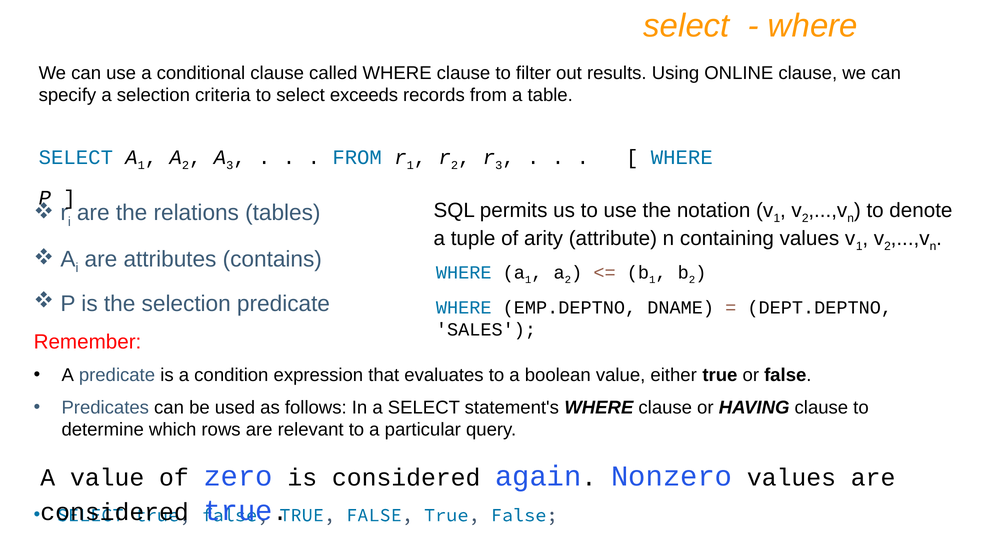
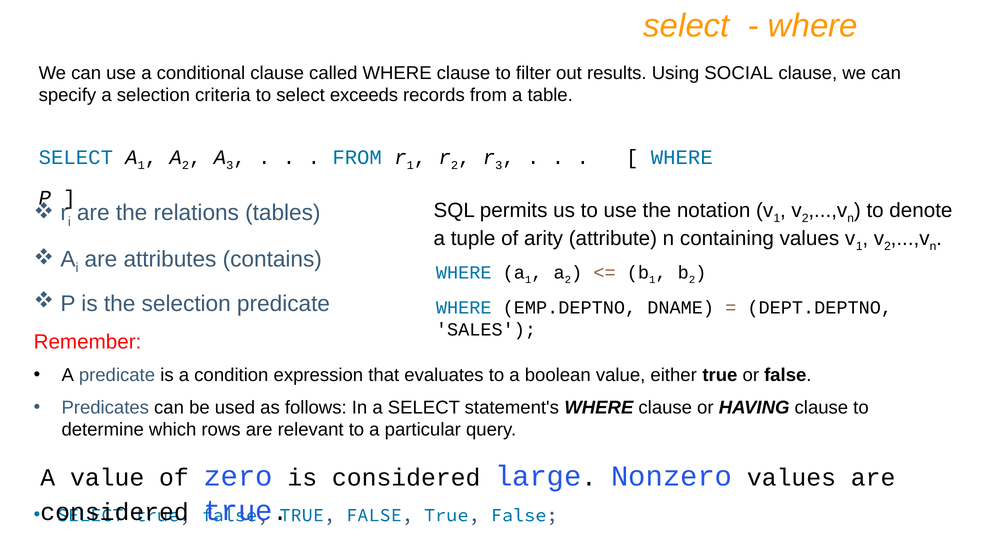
ONLINE: ONLINE -> SOCIAL
again: again -> large
